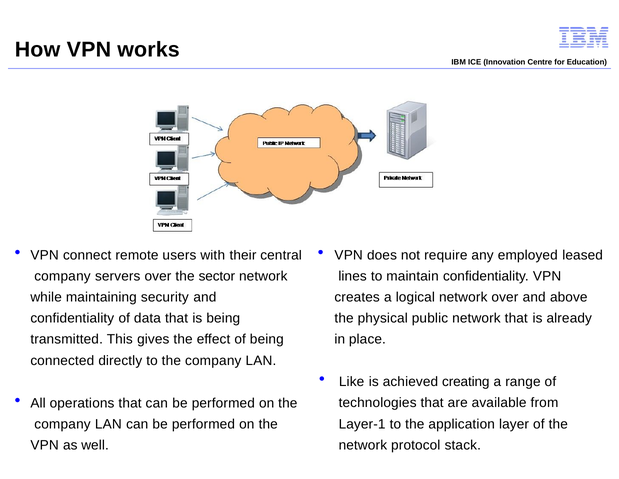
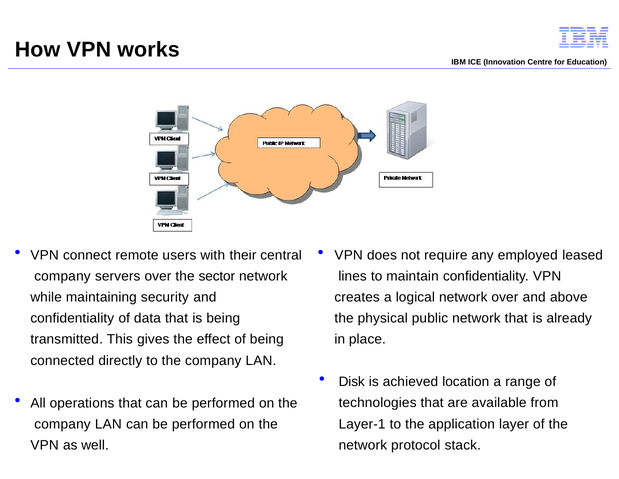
Like: Like -> Disk
creating: creating -> location
